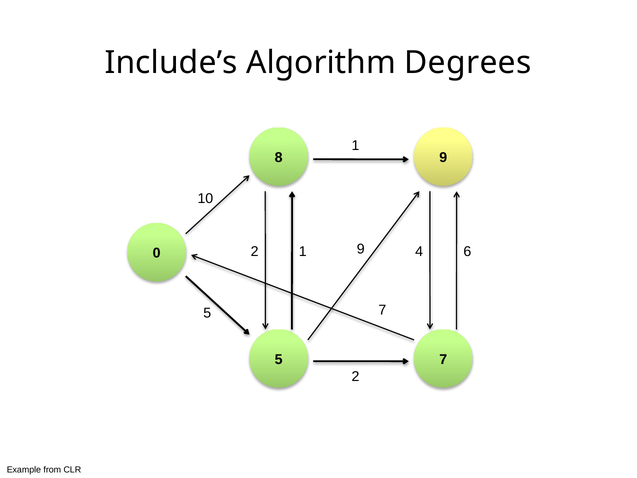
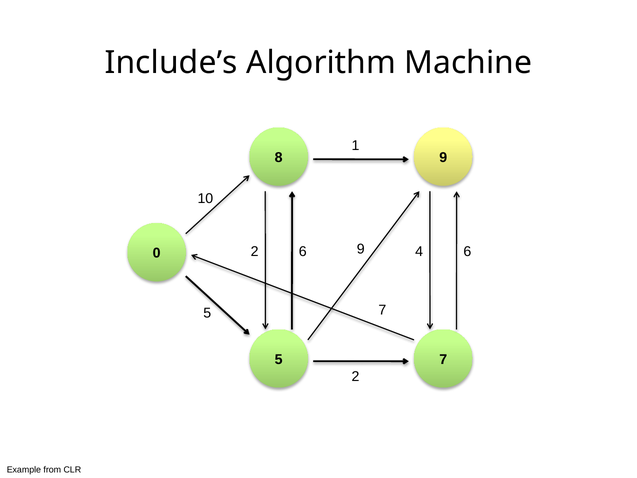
Degrees: Degrees -> Machine
1 at (303, 251): 1 -> 6
